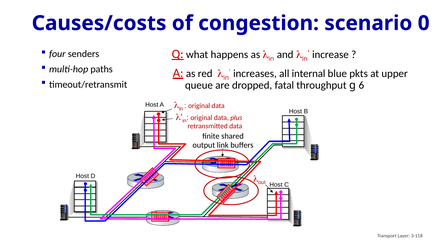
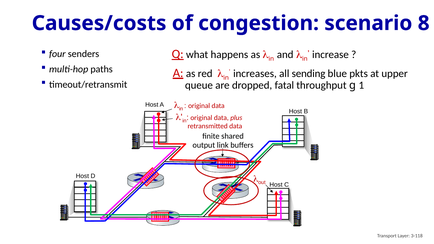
0: 0 -> 8
internal: internal -> sending
6: 6 -> 1
